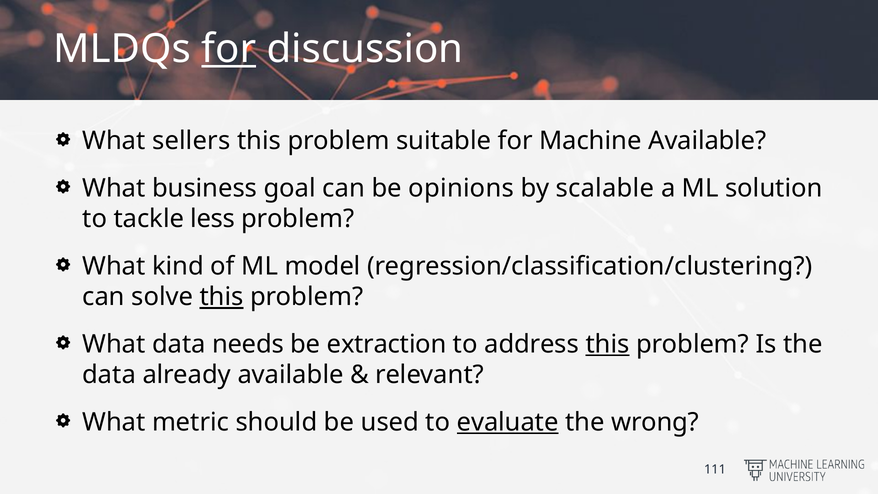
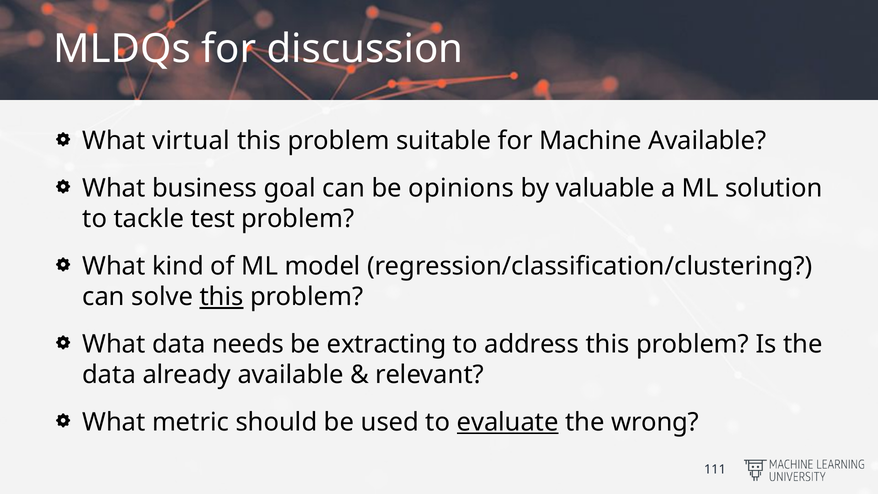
for at (229, 49) underline: present -> none
sellers: sellers -> virtual
scalable: scalable -> valuable
less: less -> test
extraction: extraction -> extracting
this at (607, 344) underline: present -> none
